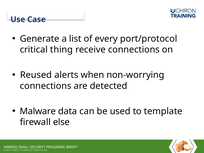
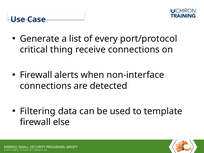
Reused at (36, 75): Reused -> Firewall
non-worrying: non-worrying -> non-interface
Malware: Malware -> Filtering
